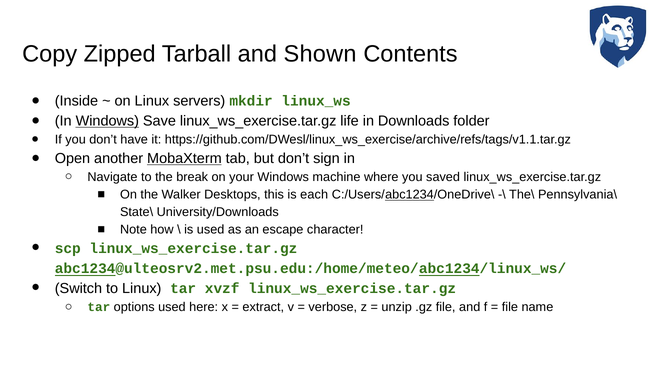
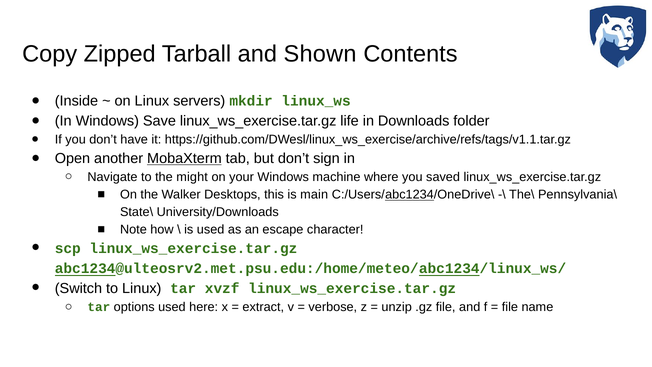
Windows at (107, 121) underline: present -> none
break: break -> might
each: each -> main
